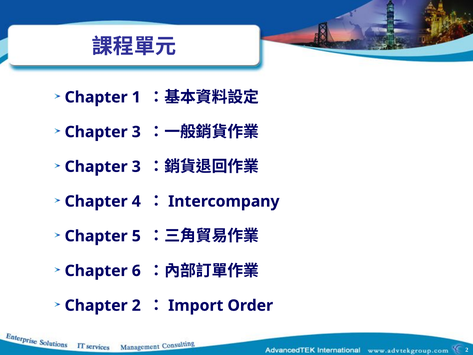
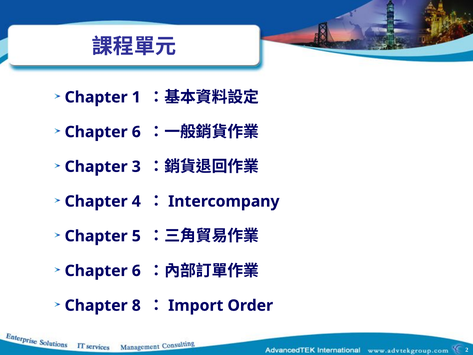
3 at (136, 132): 3 -> 6
Chapter 2: 2 -> 8
